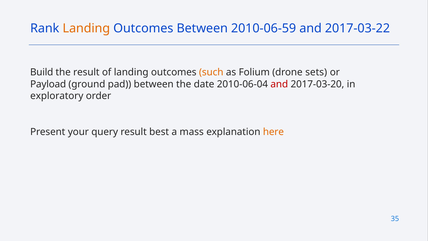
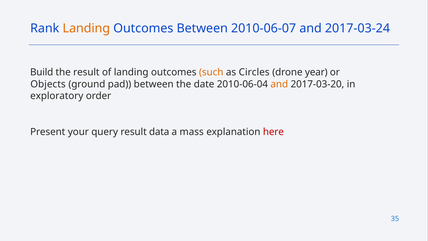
2010-06-59: 2010-06-59 -> 2010-06-07
2017-03-22: 2017-03-22 -> 2017-03-24
Folium: Folium -> Circles
sets: sets -> year
Payload: Payload -> Objects
and at (279, 84) colour: red -> orange
best: best -> data
here colour: orange -> red
